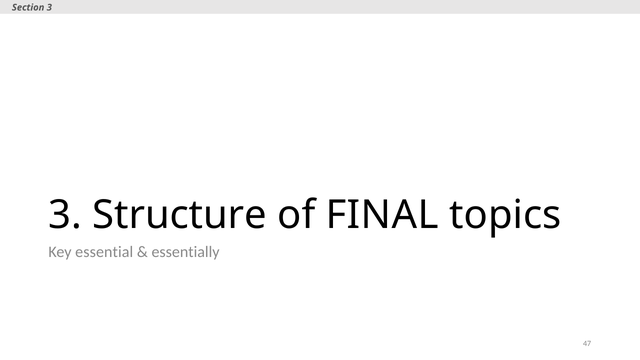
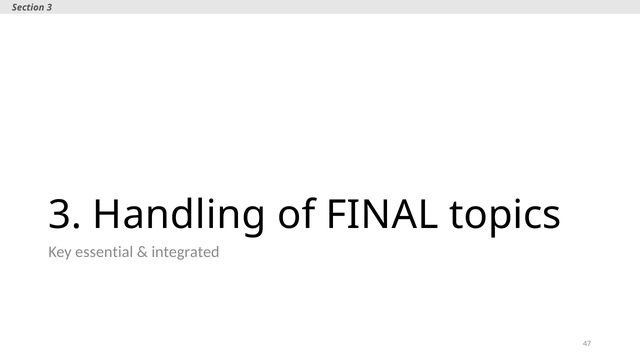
Structure: Structure -> Handling
essentially: essentially -> integrated
